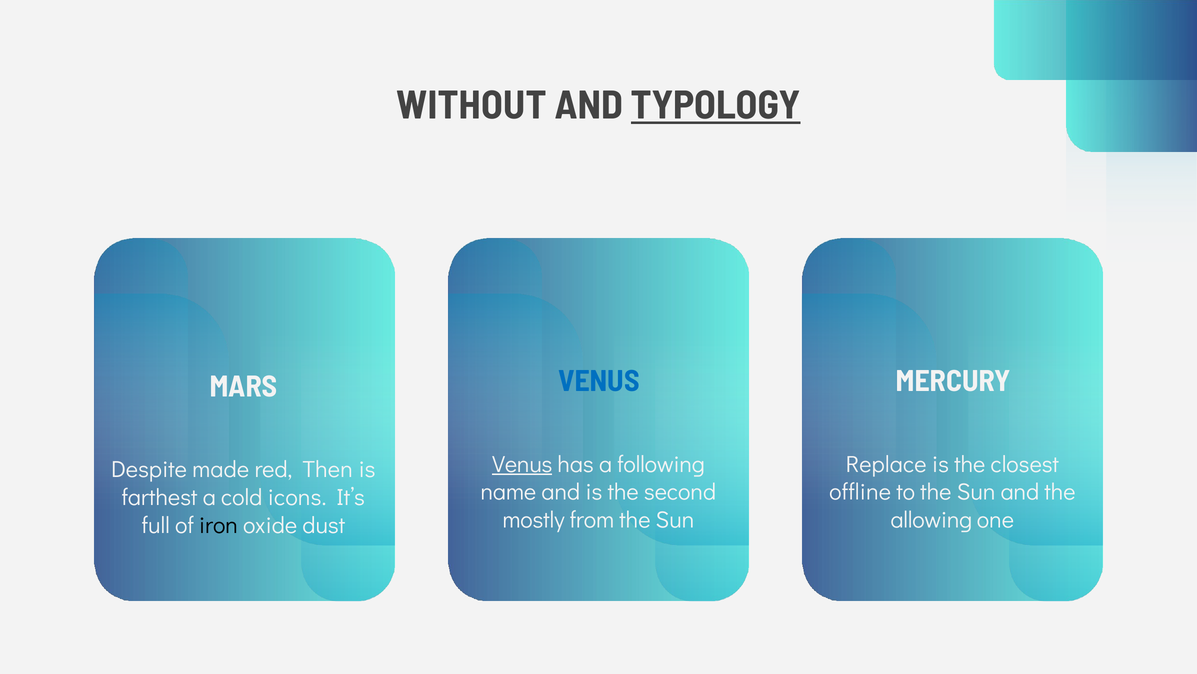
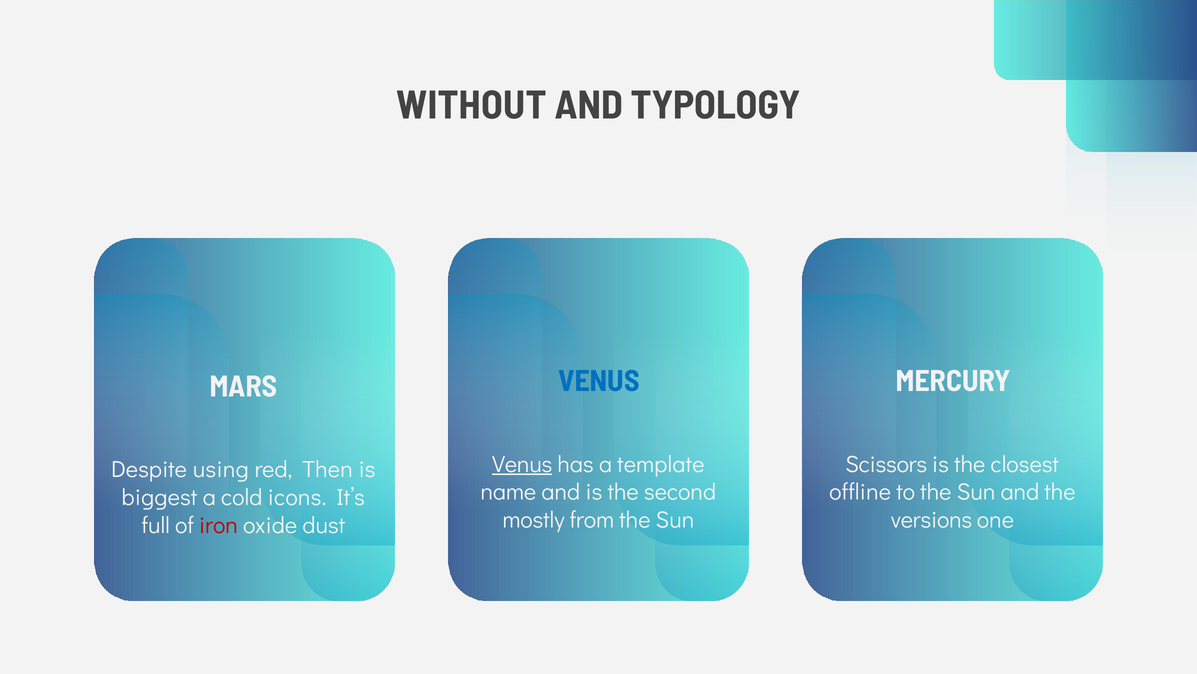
TYPOLOGY underline: present -> none
following: following -> template
Replace: Replace -> Scissors
made: made -> using
farthest: farthest -> biggest
allowing: allowing -> versions
iron colour: black -> red
